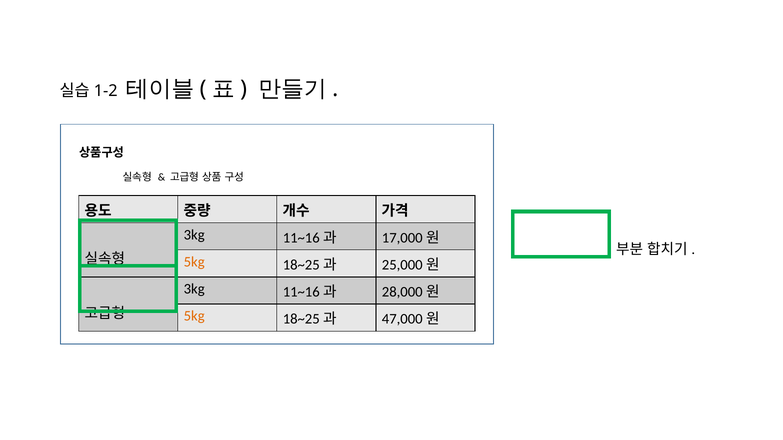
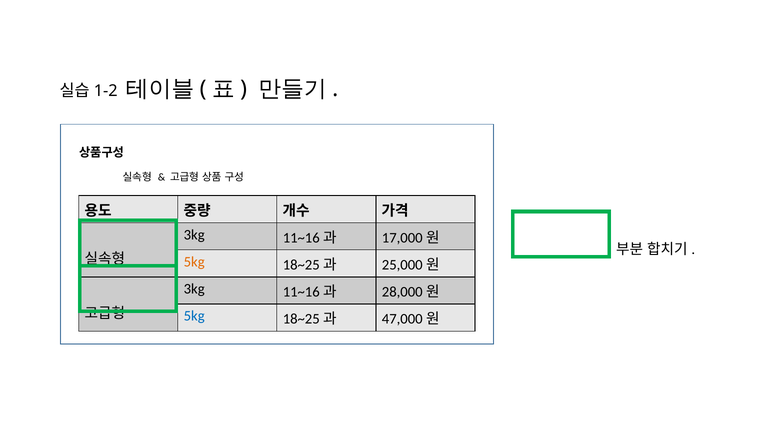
5kg at (194, 316) colour: orange -> blue
